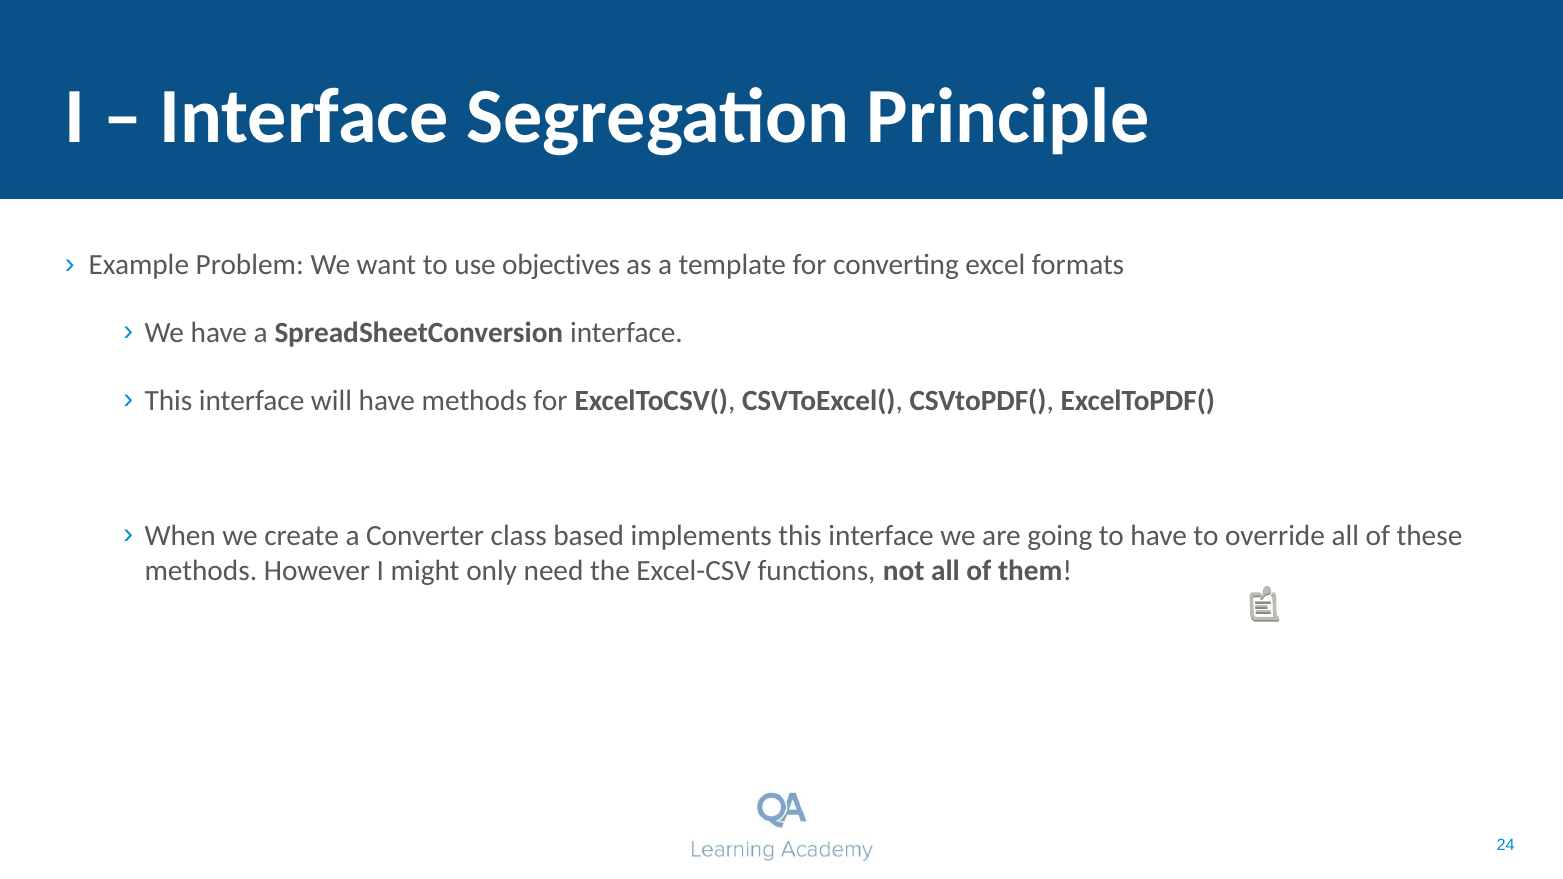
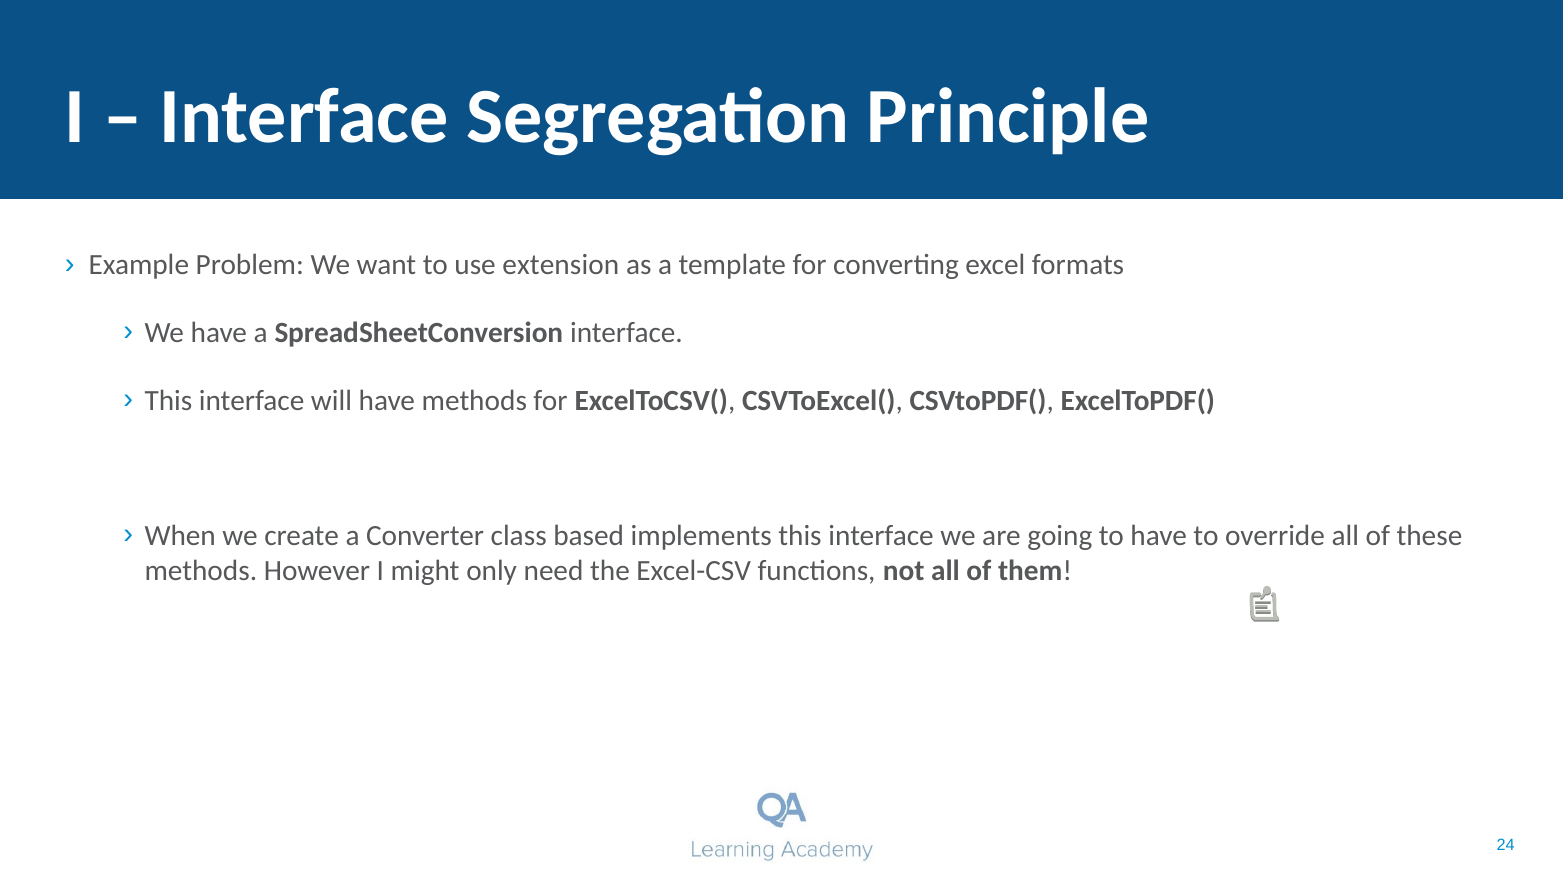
objectives: objectives -> extension
